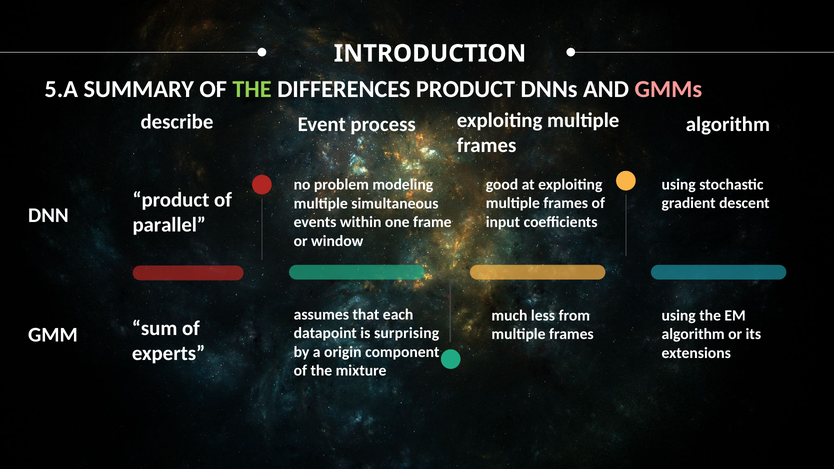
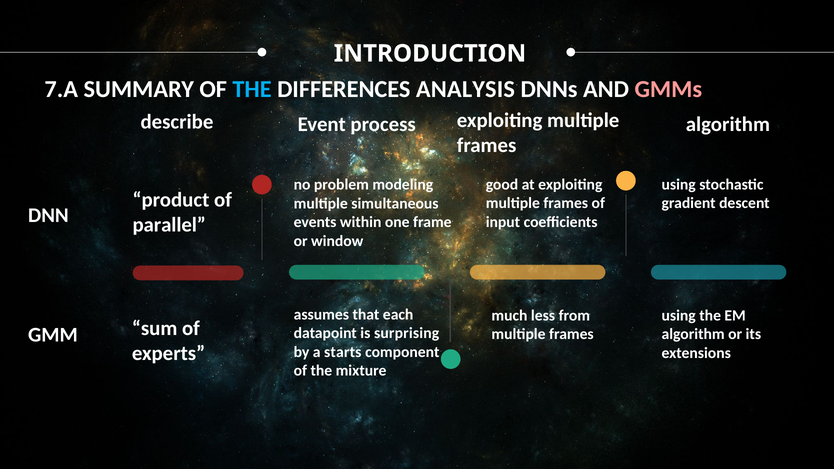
5.A: 5.A -> 7.A
THE at (252, 89) colour: light green -> light blue
DIFFERENCES PRODUCT: PRODUCT -> ANALYSIS
origin: origin -> starts
